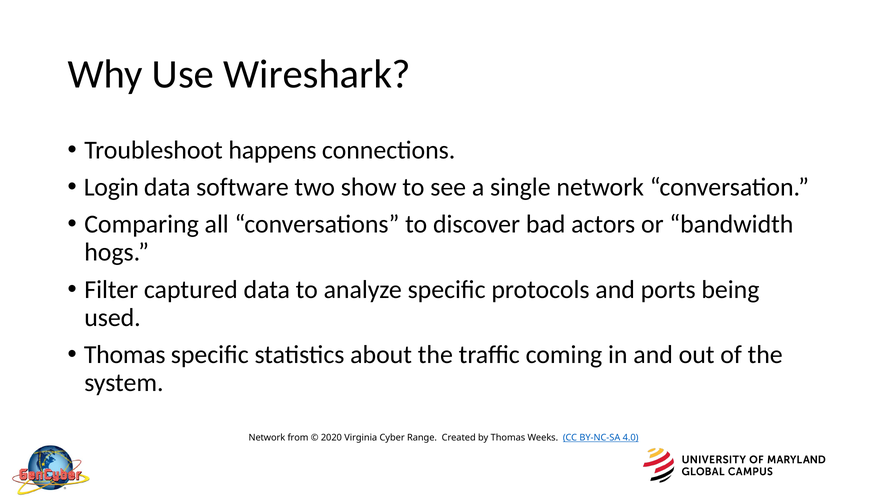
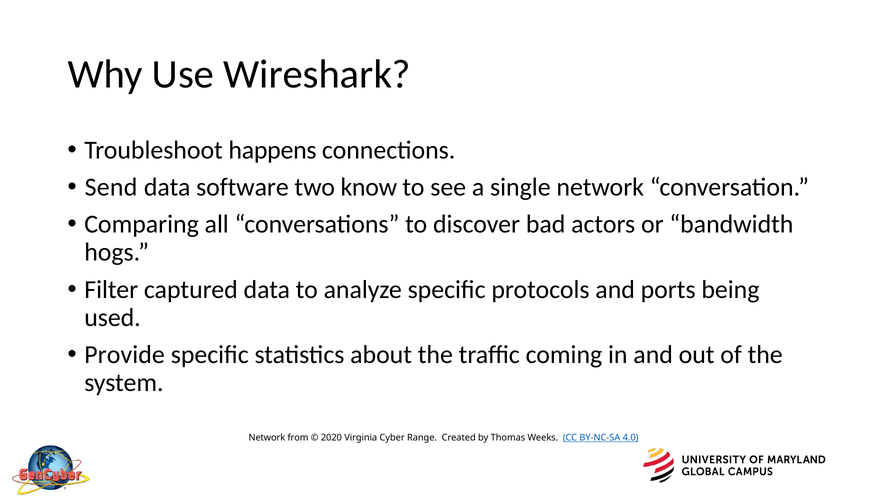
Login: Login -> Send
show: show -> know
Thomas at (125, 355): Thomas -> Provide
